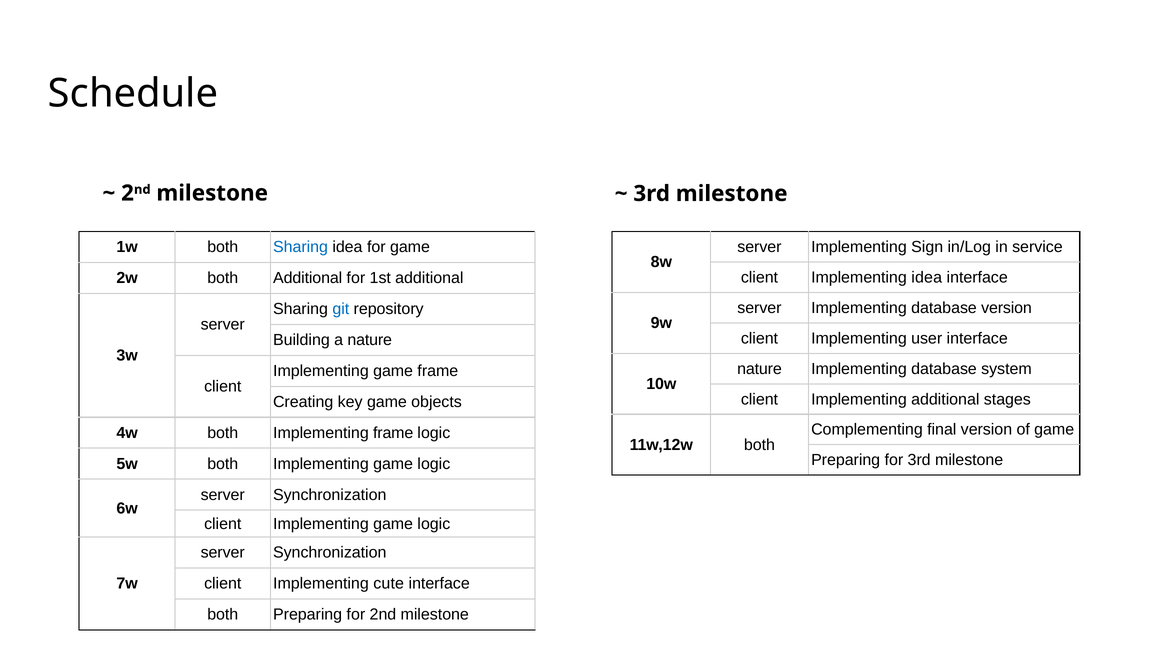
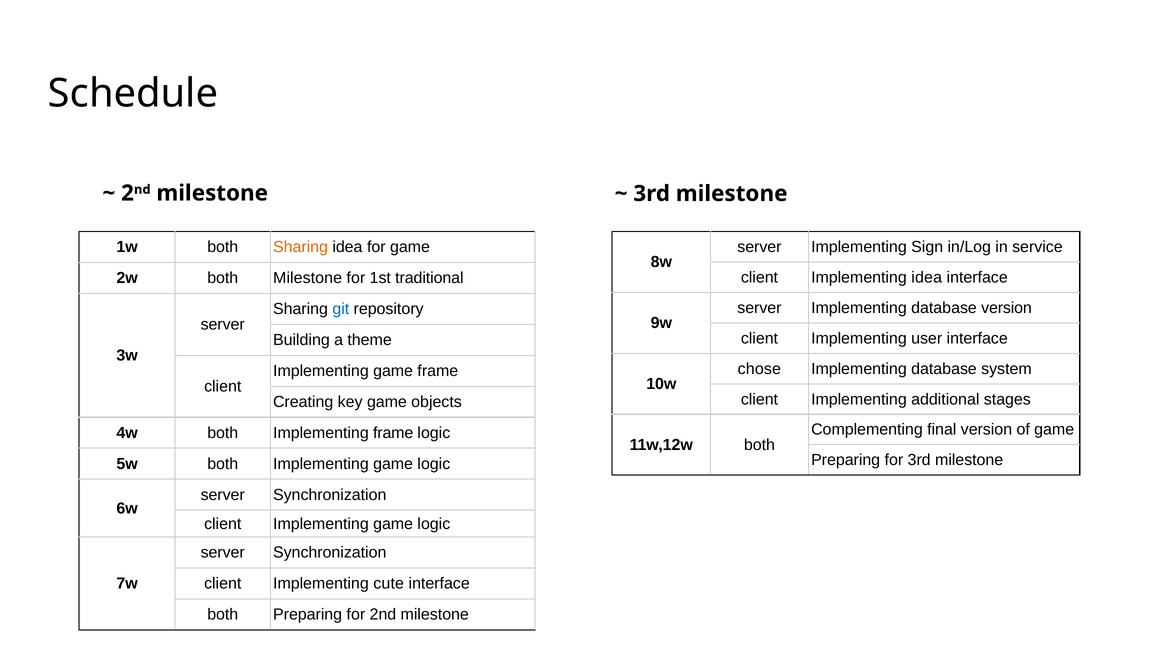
Sharing at (301, 247) colour: blue -> orange
both Additional: Additional -> Milestone
1st additional: additional -> traditional
a nature: nature -> theme
nature at (760, 369): nature -> chose
